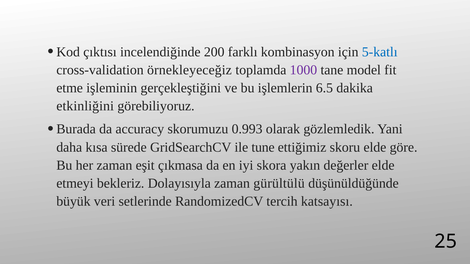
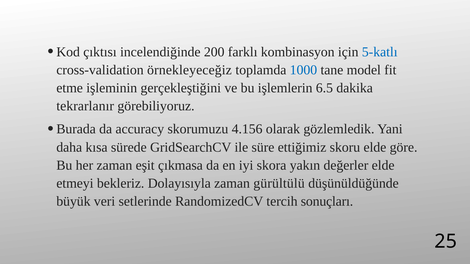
1000 colour: purple -> blue
etkinliğini: etkinliğini -> tekrarlanır
0.993: 0.993 -> 4.156
tune: tune -> süre
katsayısı: katsayısı -> sonuçları
